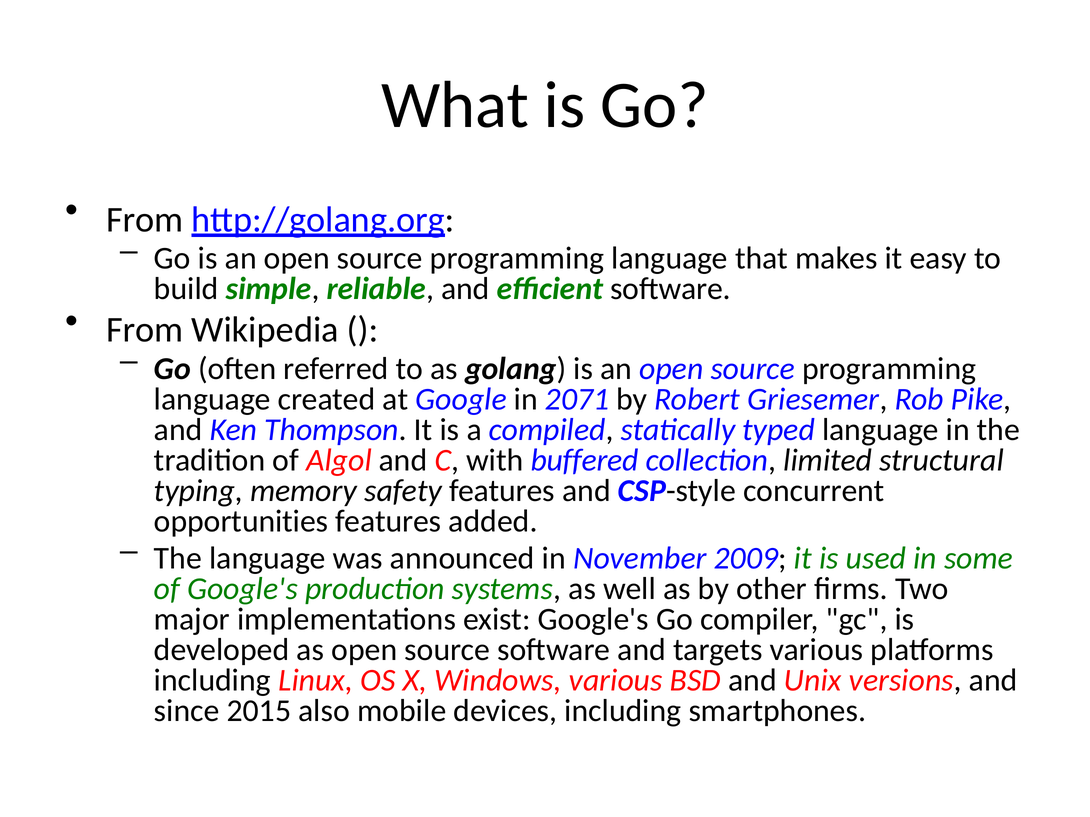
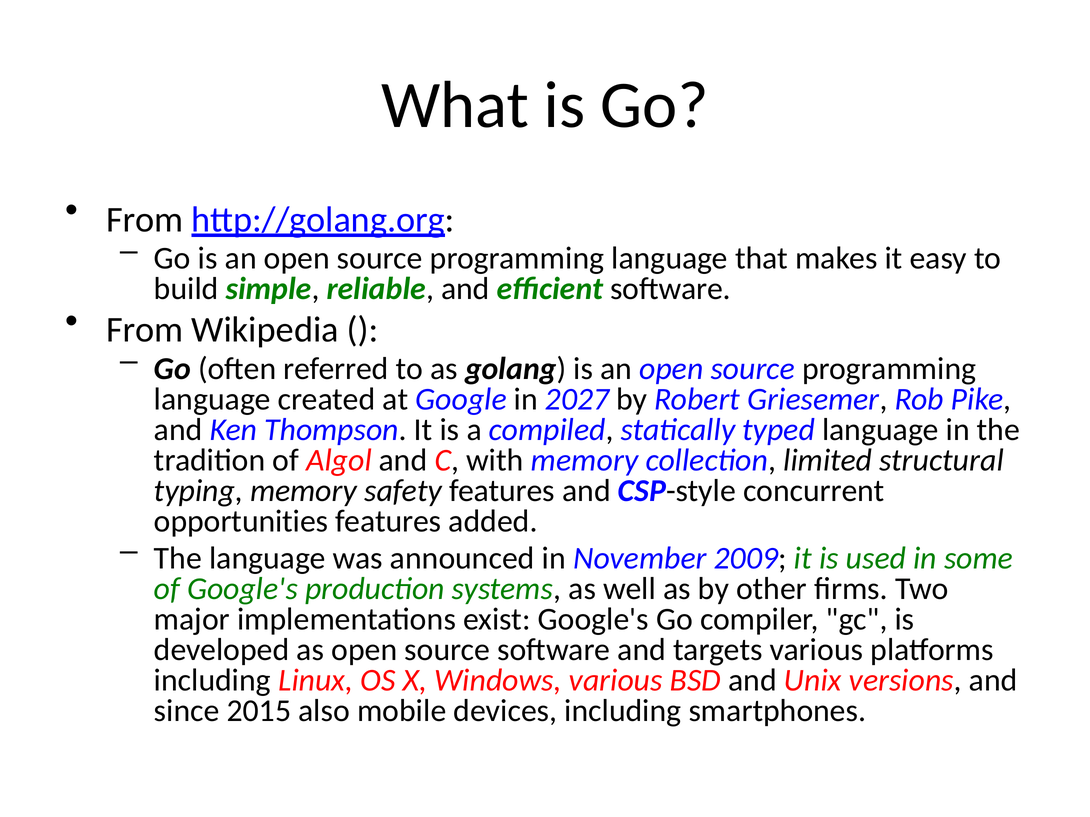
2071: 2071 -> 2027
with buffered: buffered -> memory
